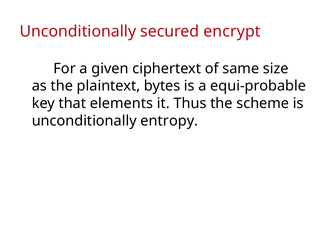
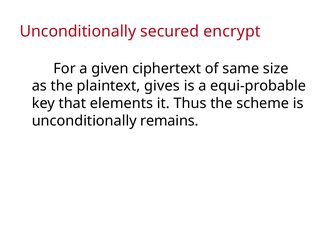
bytes: bytes -> gives
entropy: entropy -> remains
